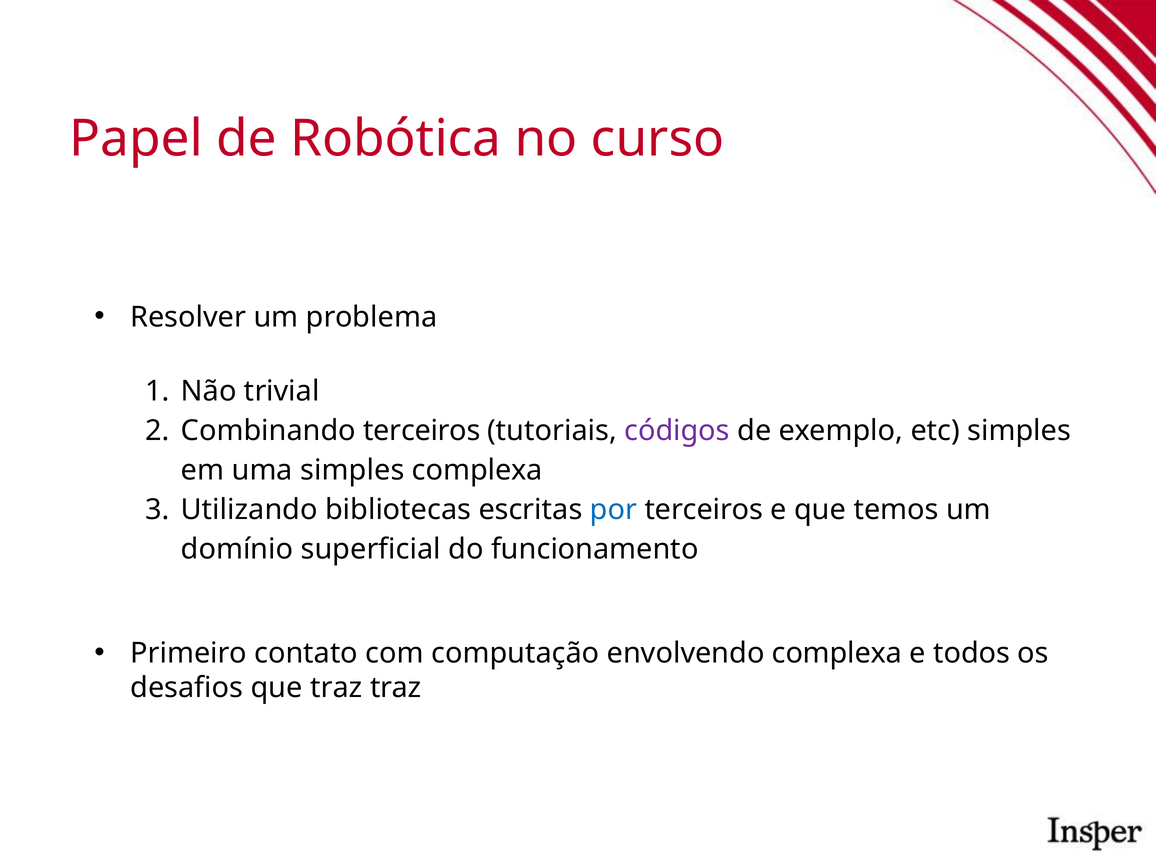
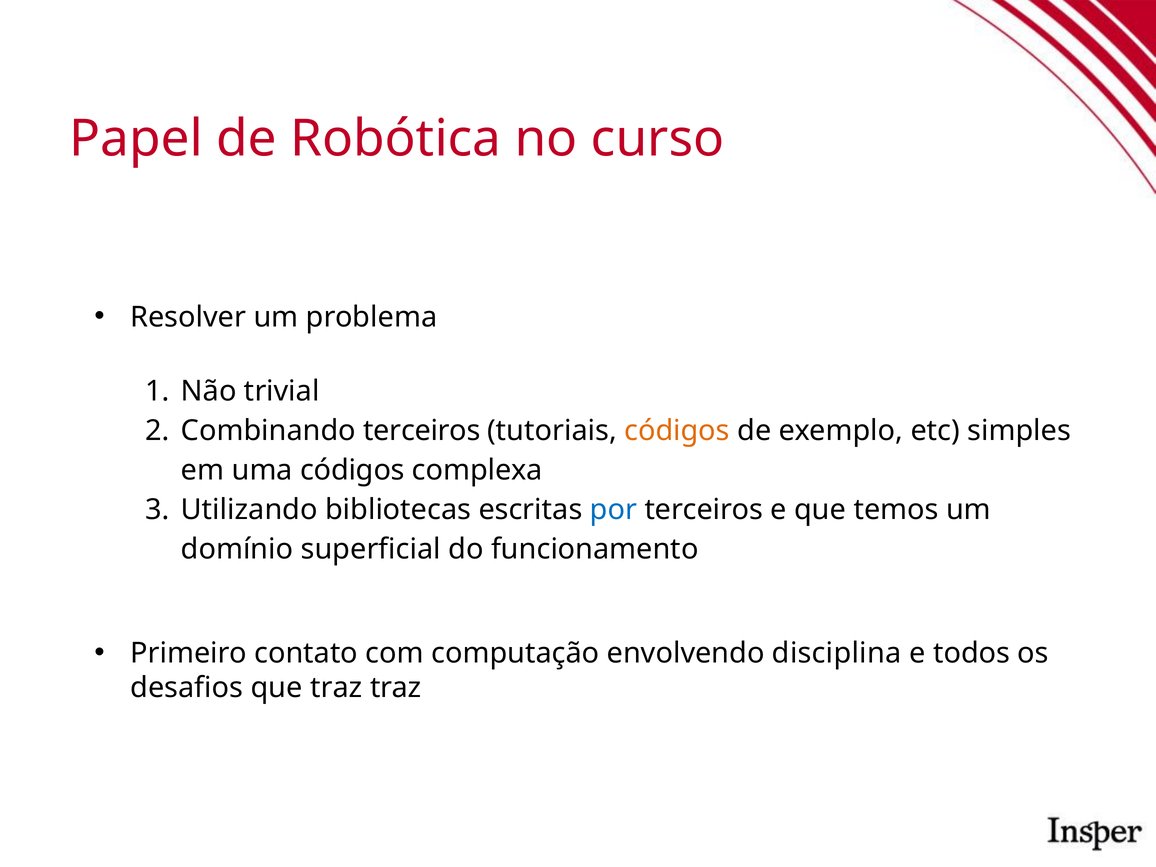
códigos at (677, 431) colour: purple -> orange
uma simples: simples -> códigos
envolvendo complexa: complexa -> disciplina
